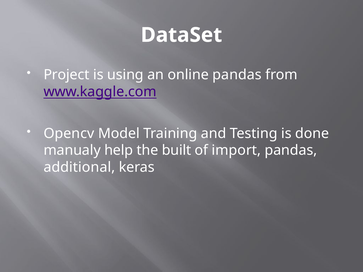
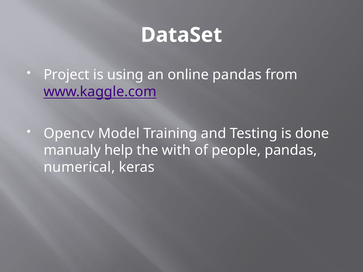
built: built -> with
import: import -> people
additional: additional -> numerical
